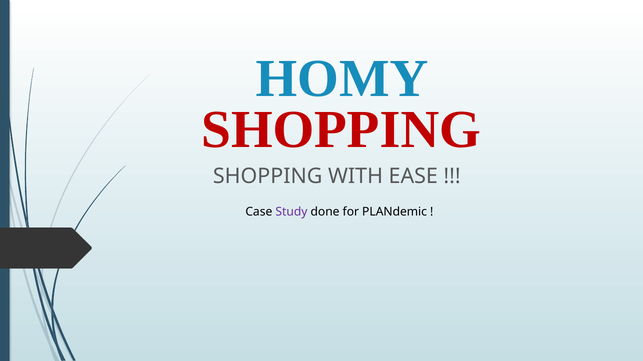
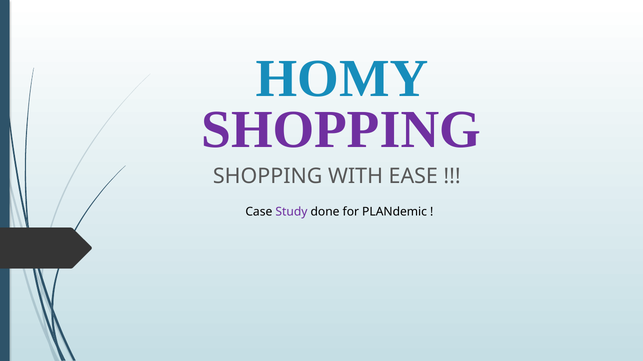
SHOPPING at (341, 130) colour: red -> purple
